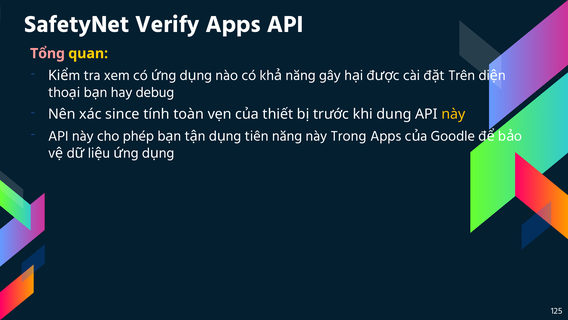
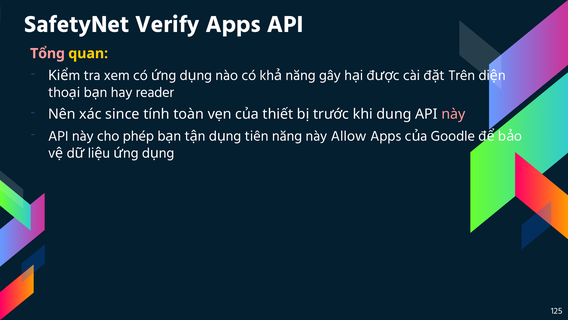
debug: debug -> reader
này at (453, 114) colour: yellow -> pink
Trong: Trong -> Allow
